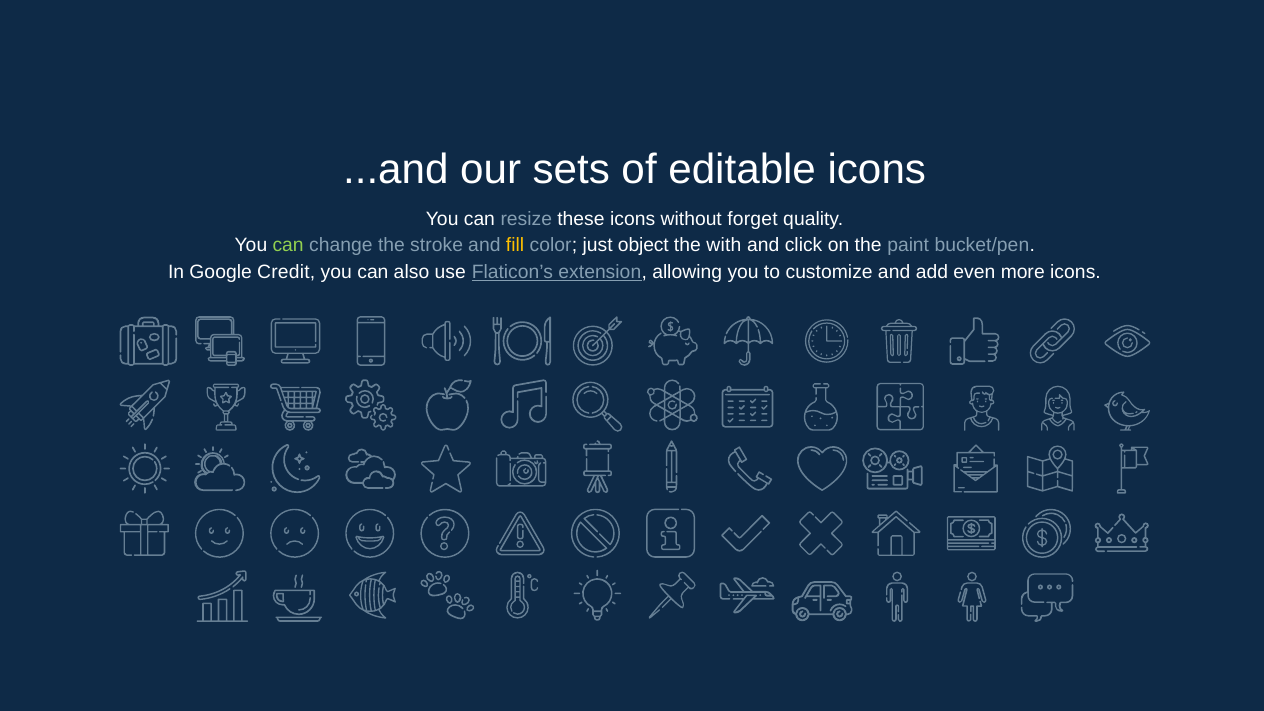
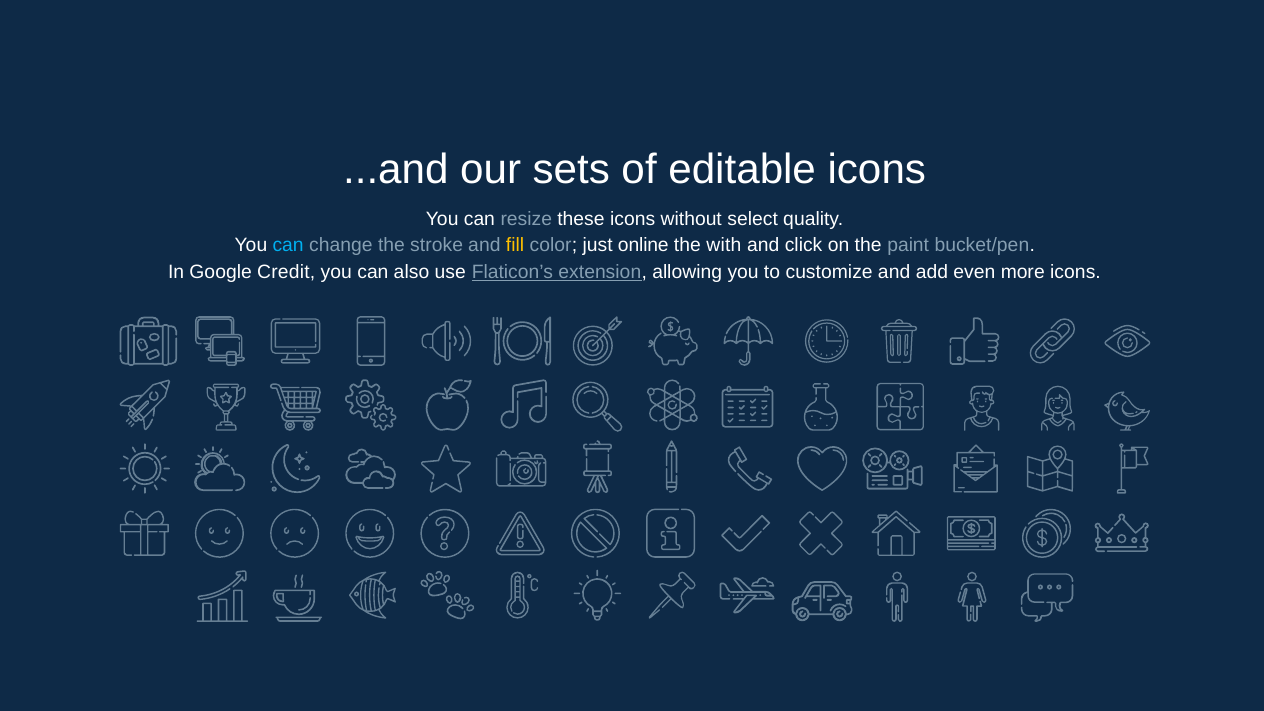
forget: forget -> select
can at (288, 246) colour: light green -> light blue
object: object -> online
